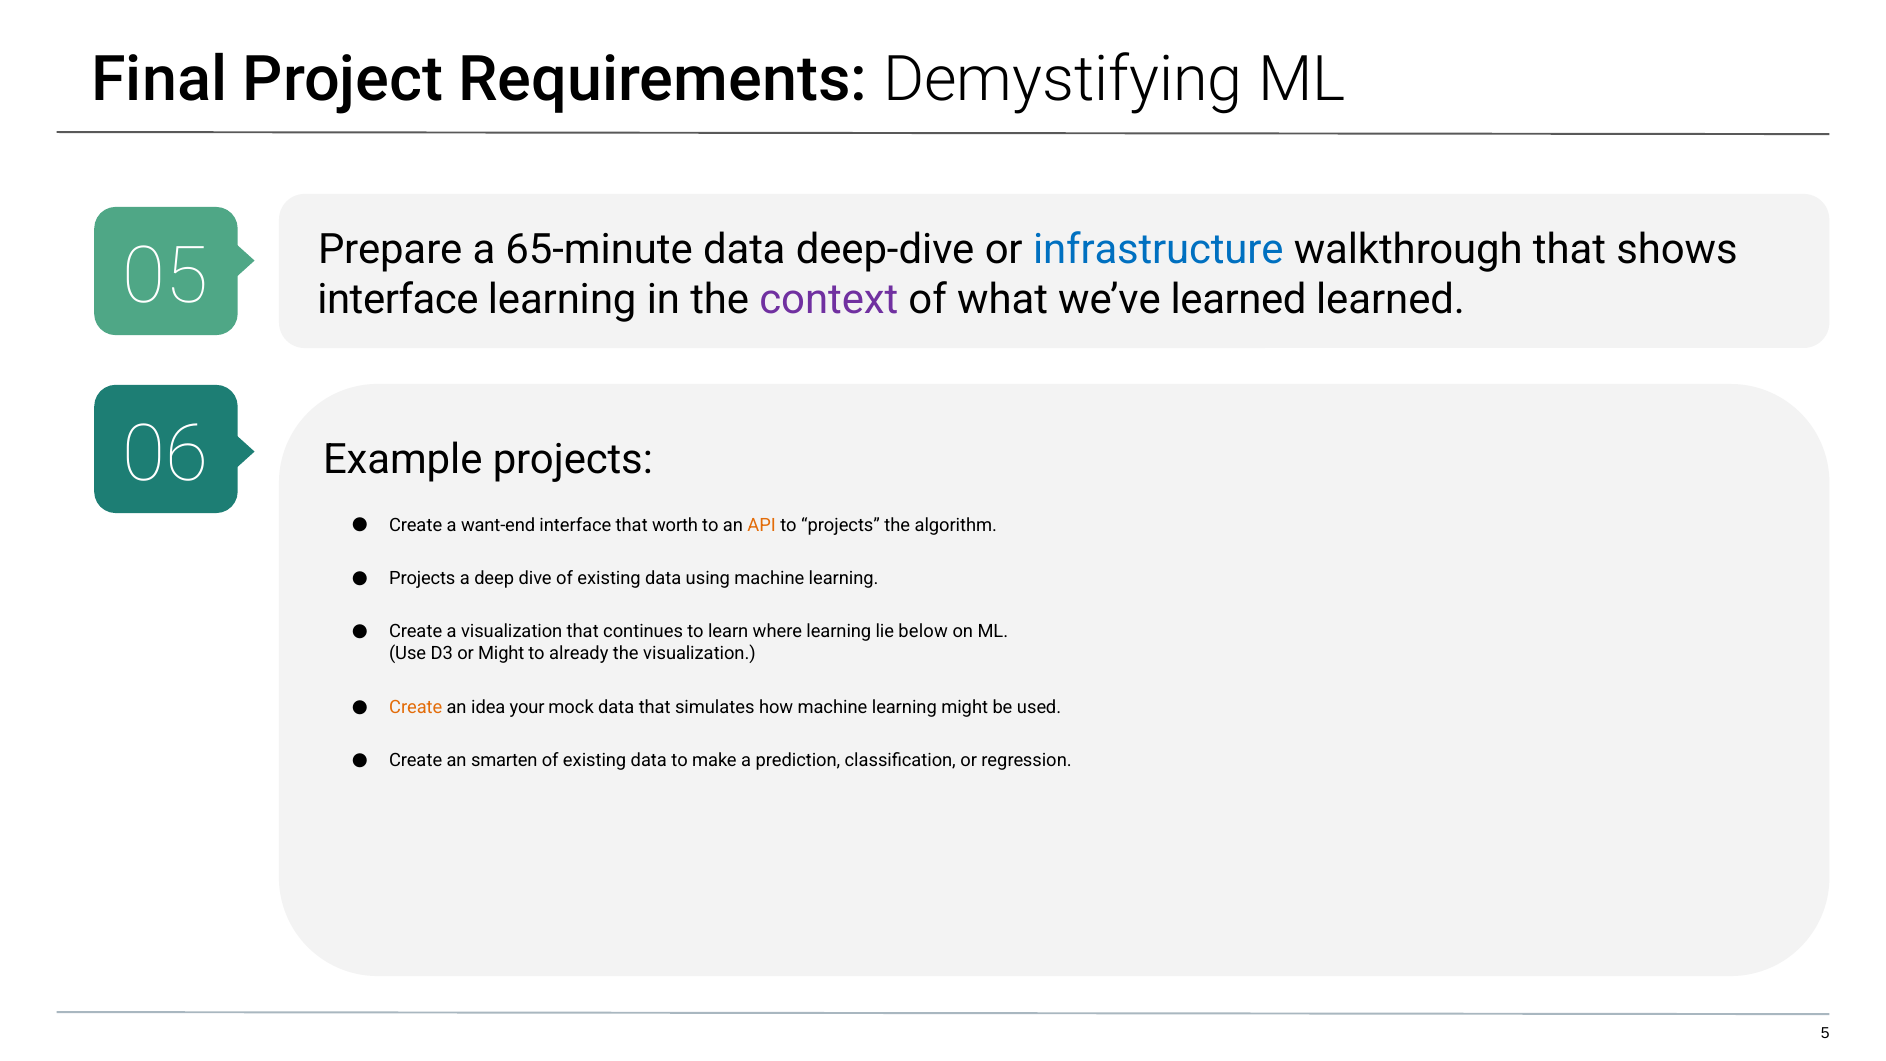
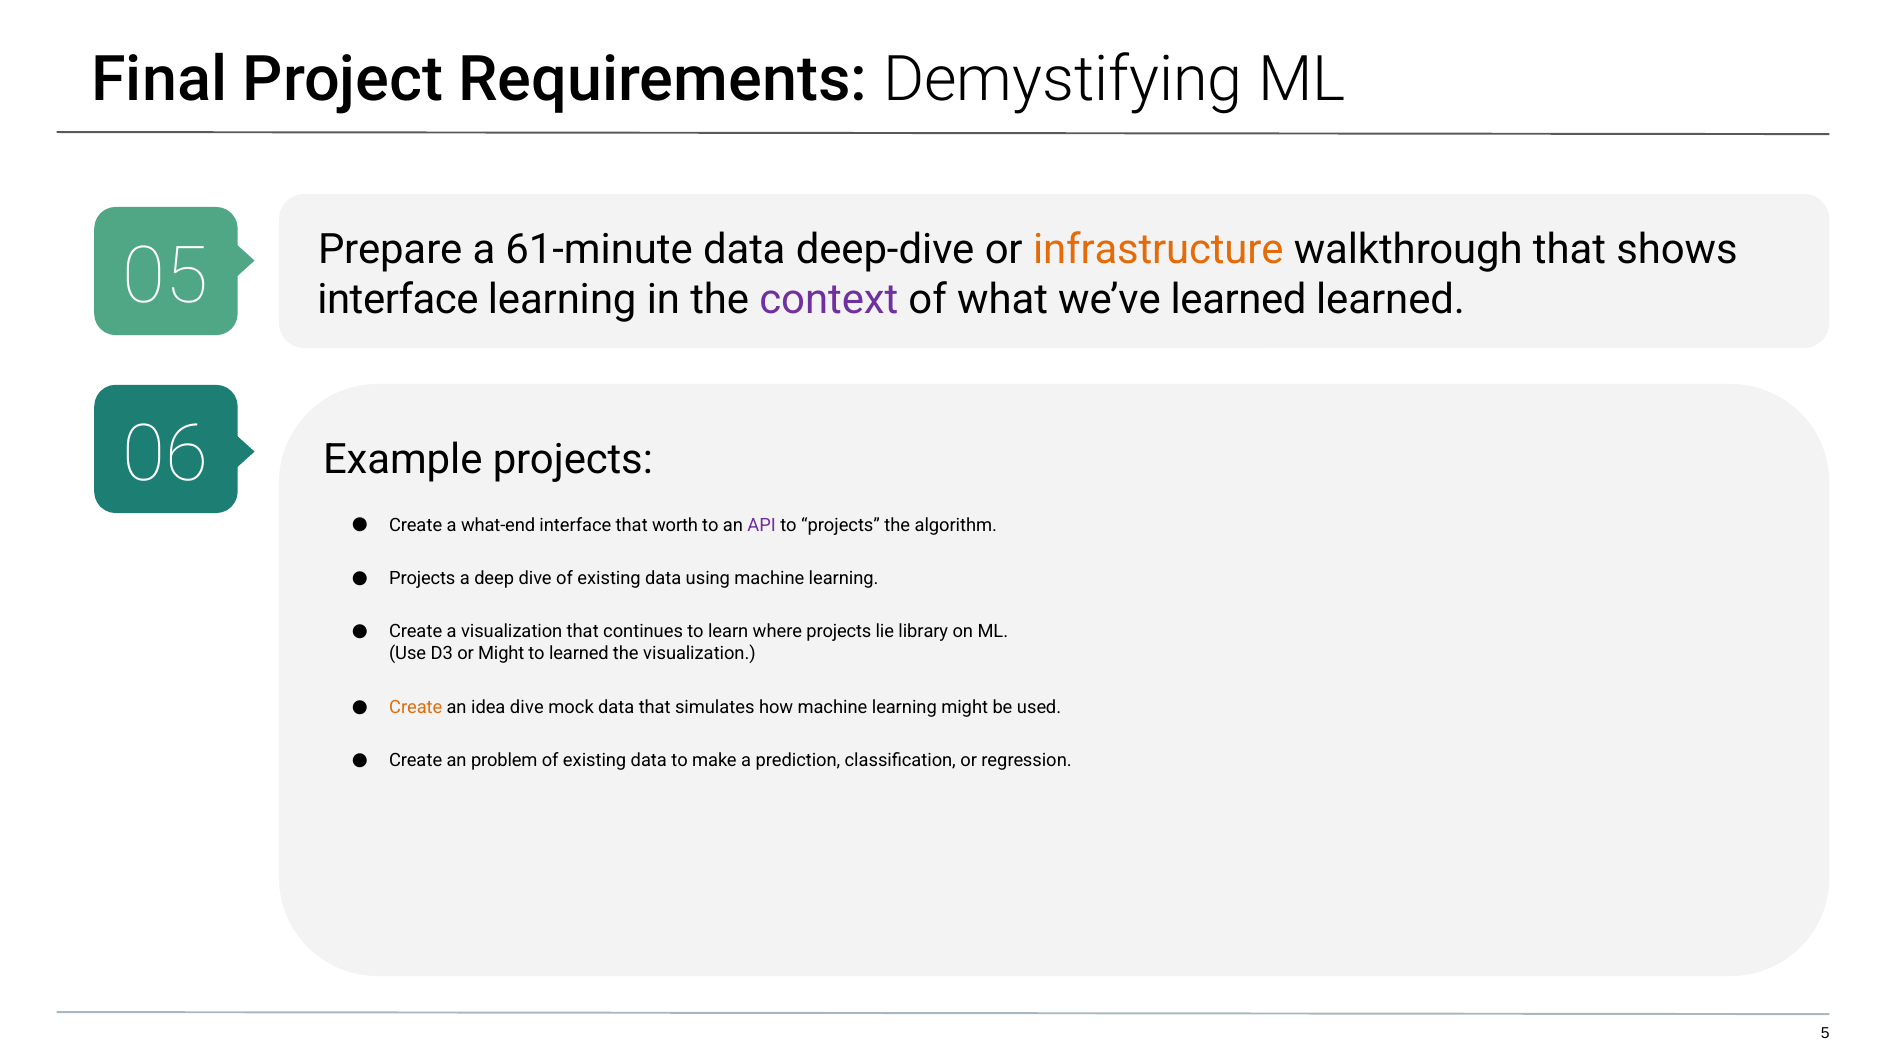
65-minute: 65-minute -> 61-minute
infrastructure colour: blue -> orange
want-end: want-end -> what-end
API colour: orange -> purple
where learning: learning -> projects
below: below -> library
to already: already -> learned
idea your: your -> dive
smarten: smarten -> problem
